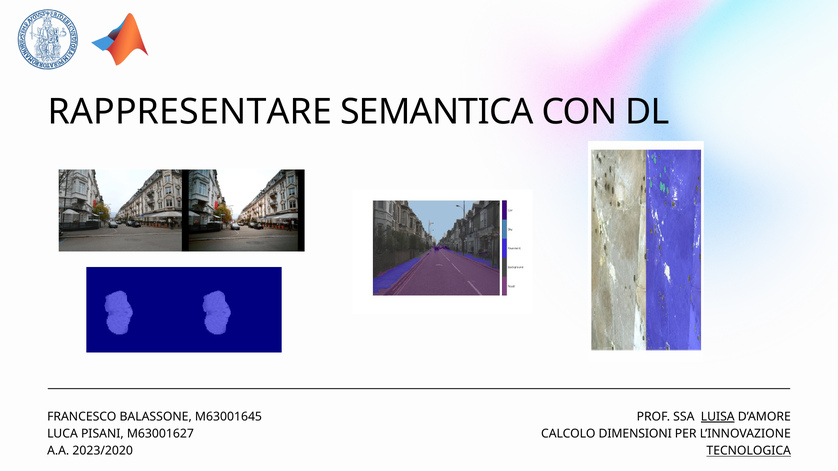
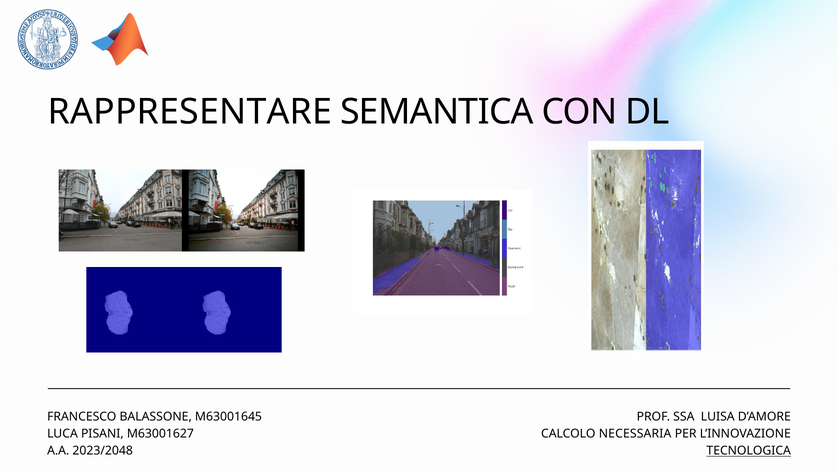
LUISA underline: present -> none
DIMENSIONI: DIMENSIONI -> NECESSARIA
2023/2020: 2023/2020 -> 2023/2048
